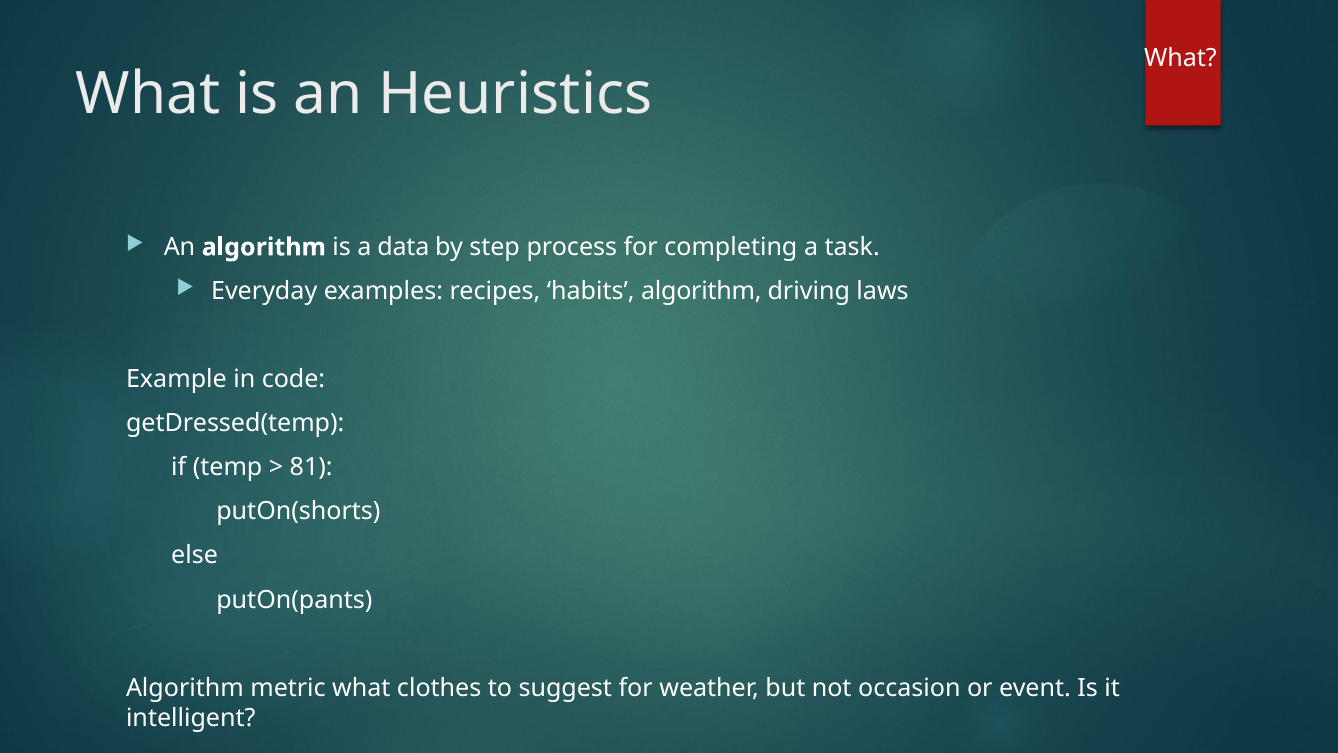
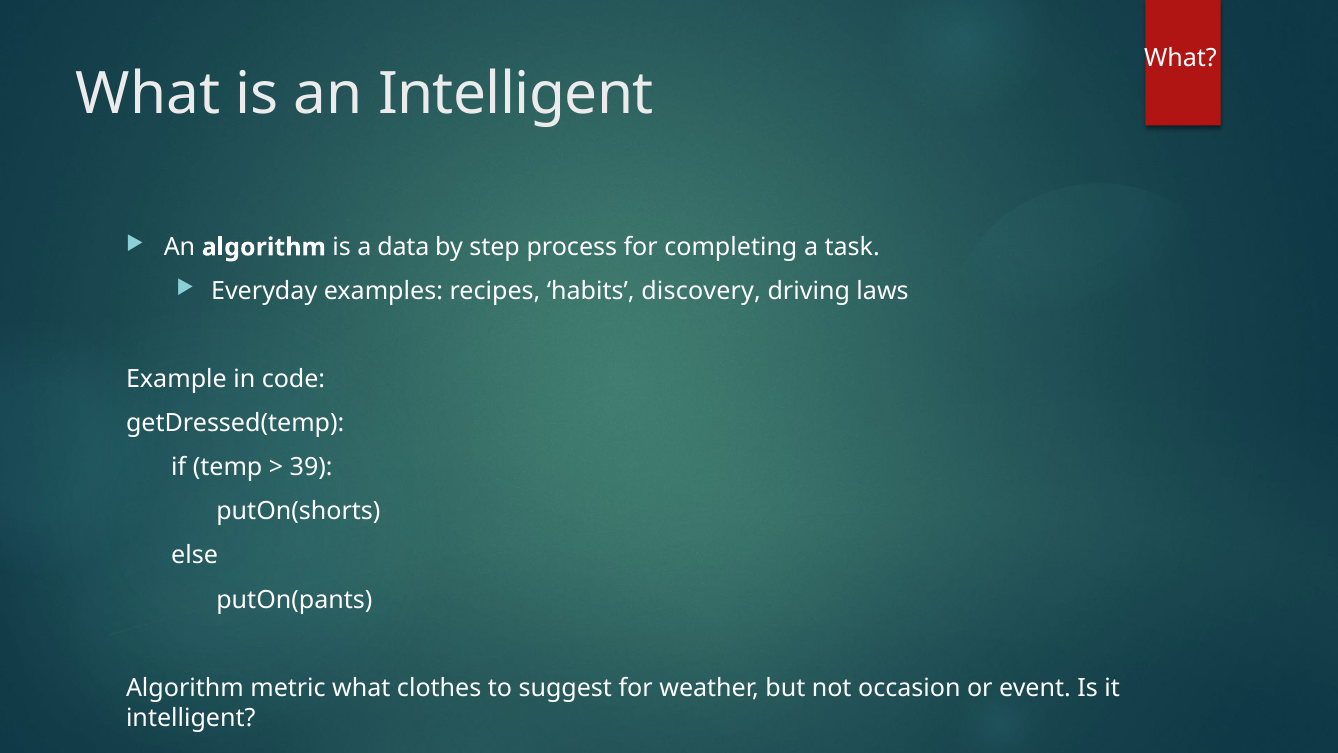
an Heuristics: Heuristics -> Intelligent
habits algorithm: algorithm -> discovery
81: 81 -> 39
